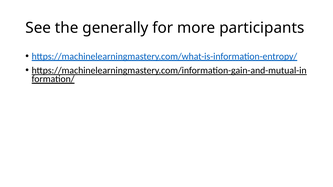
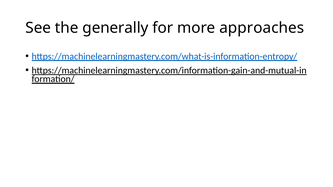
participants: participants -> approaches
